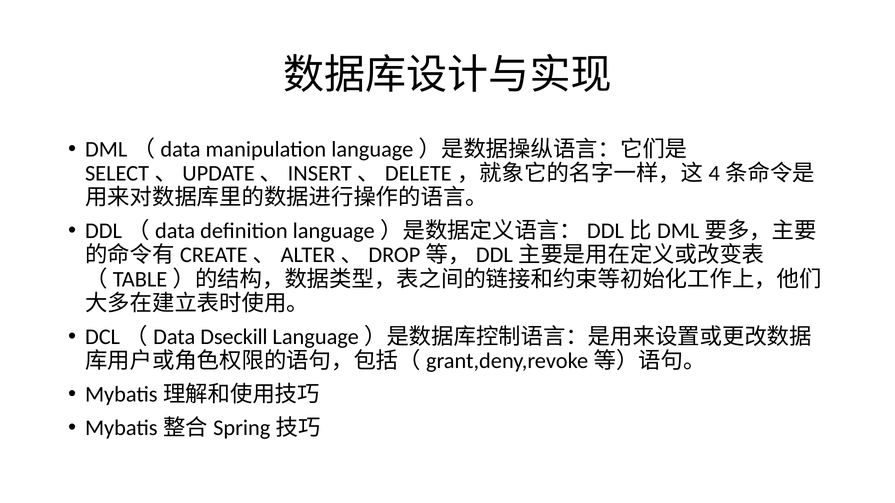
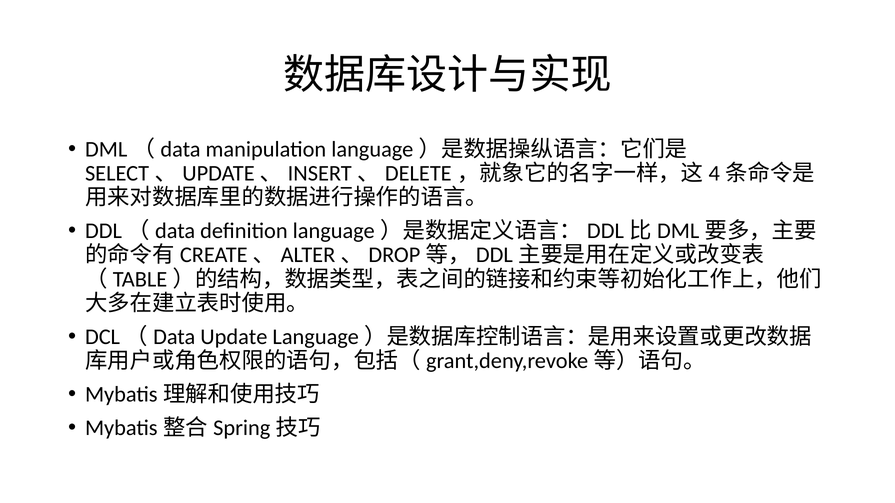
Dseckill: Dseckill -> Update
